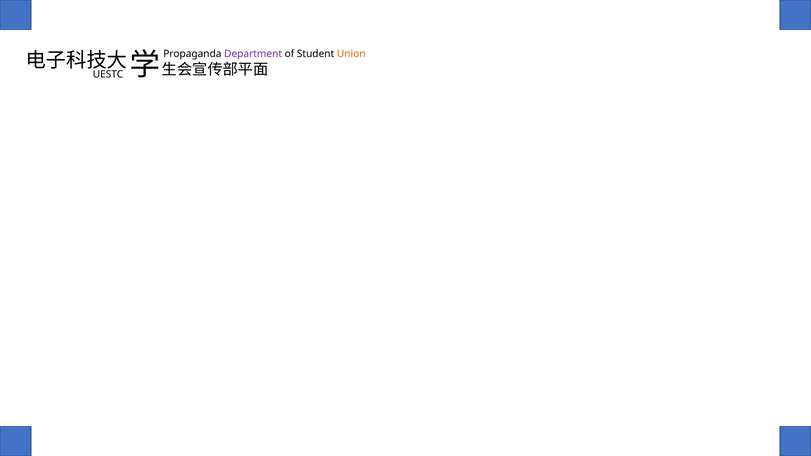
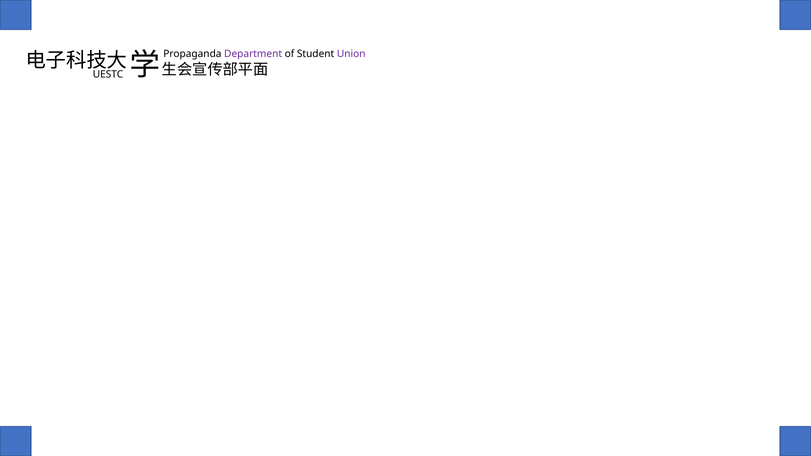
Union colour: orange -> purple
